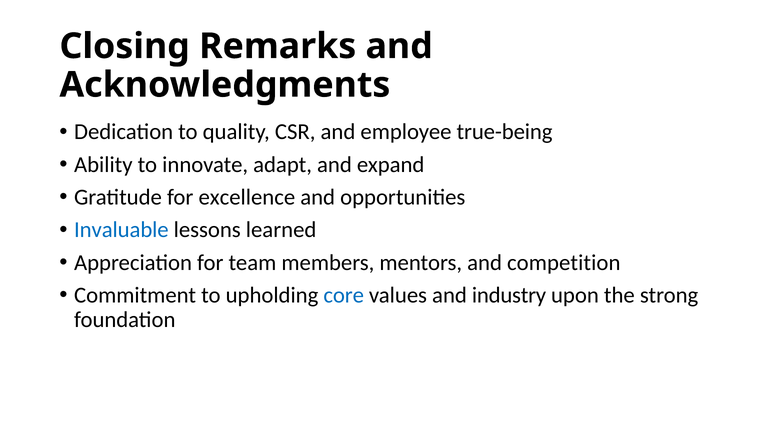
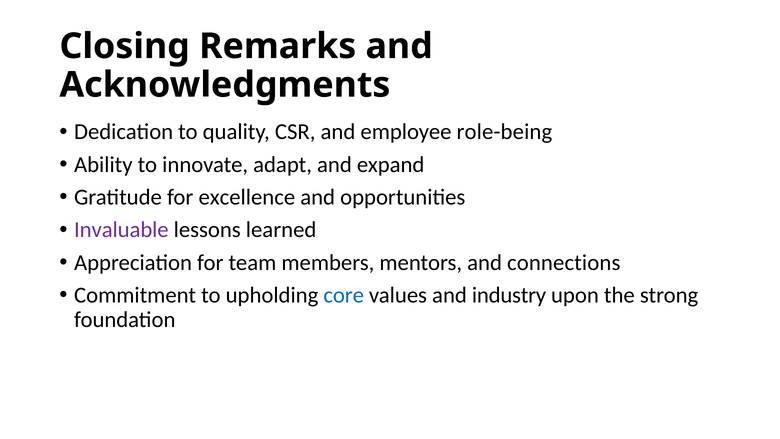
true-being: true-being -> role-being
Invaluable colour: blue -> purple
competition: competition -> connections
